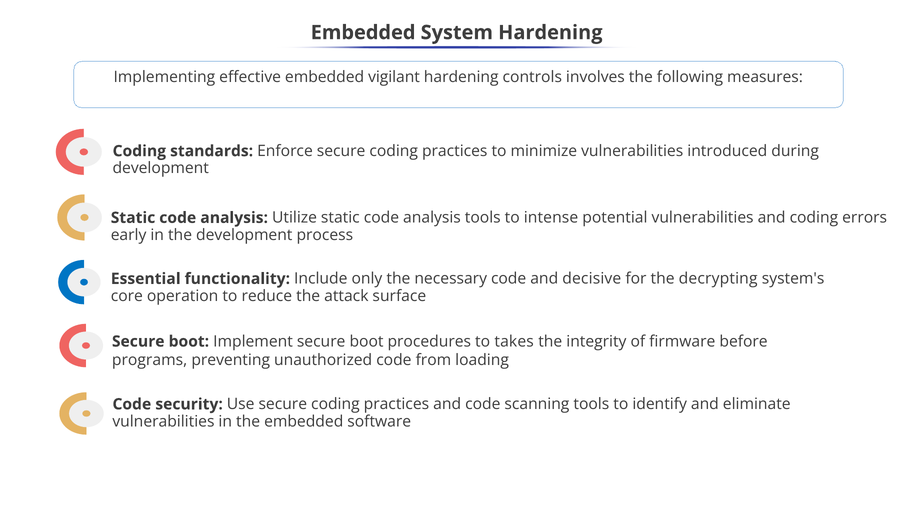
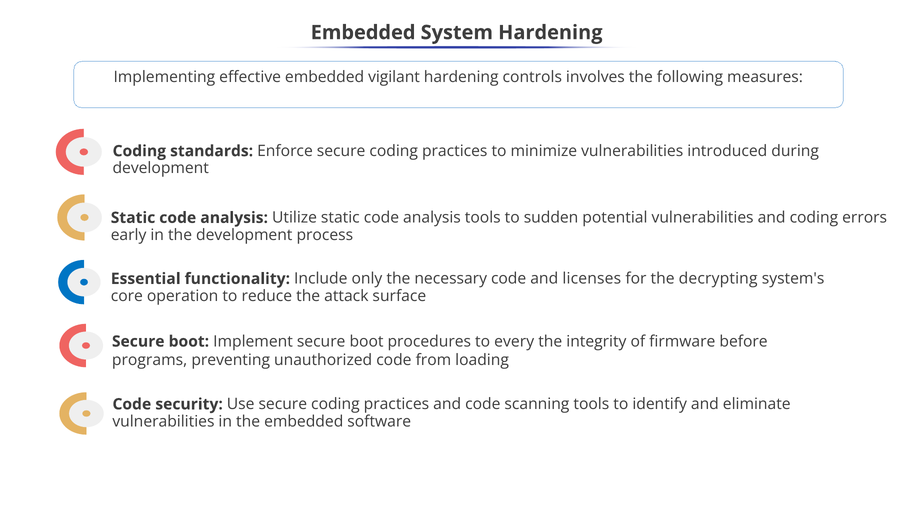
intense: intense -> sudden
decisive: decisive -> licenses
takes: takes -> every
